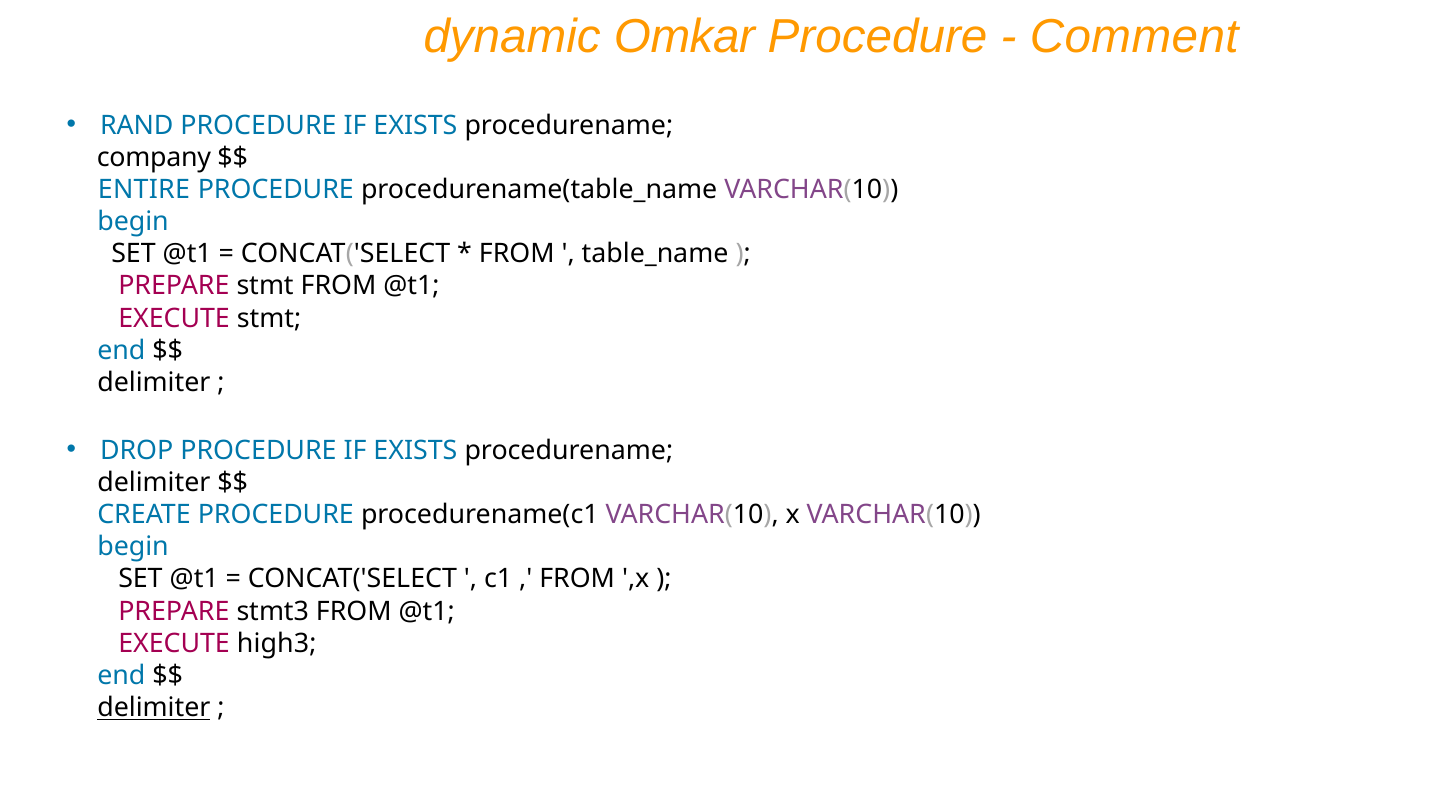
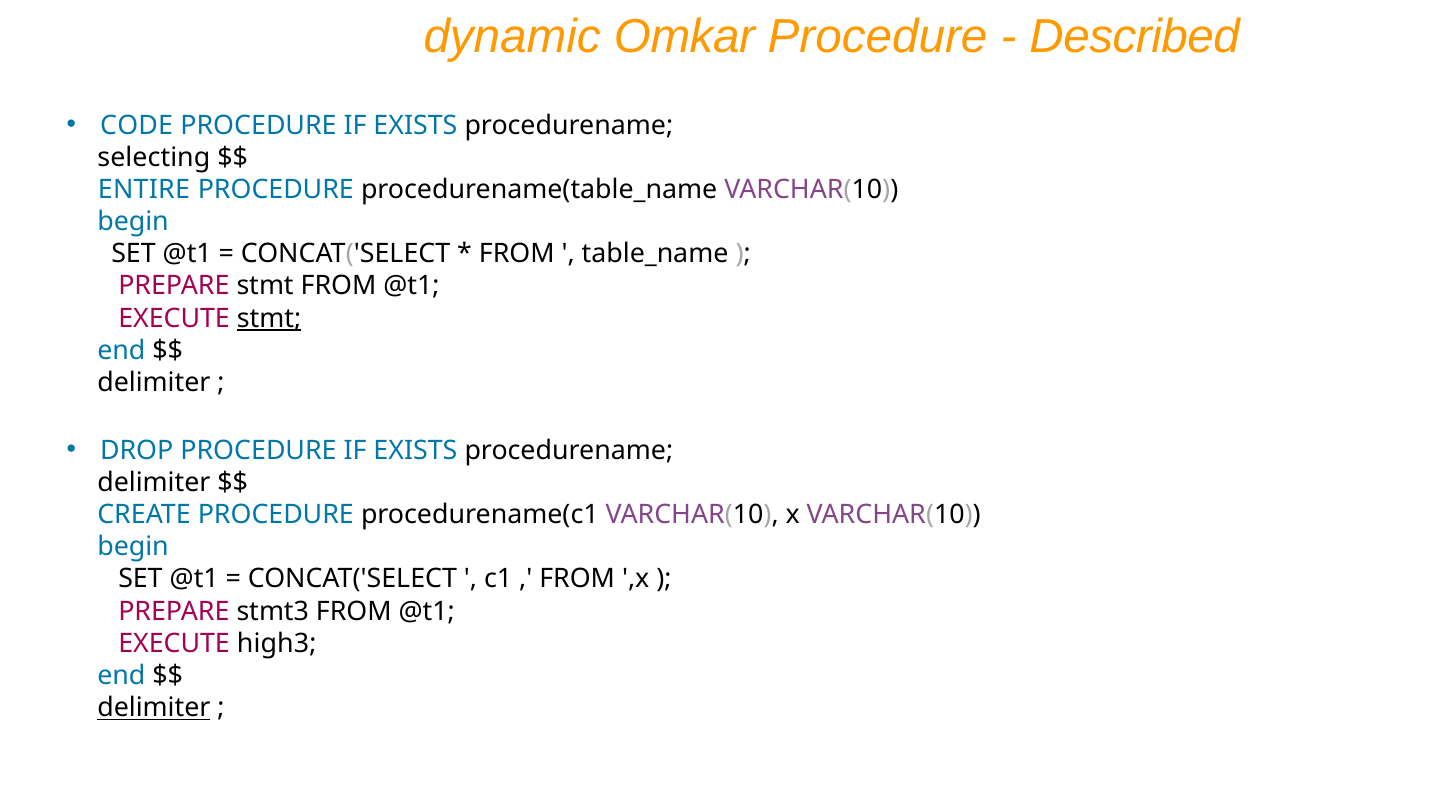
Comment: Comment -> Described
RAND: RAND -> CODE
company: company -> selecting
stmt at (269, 318) underline: none -> present
